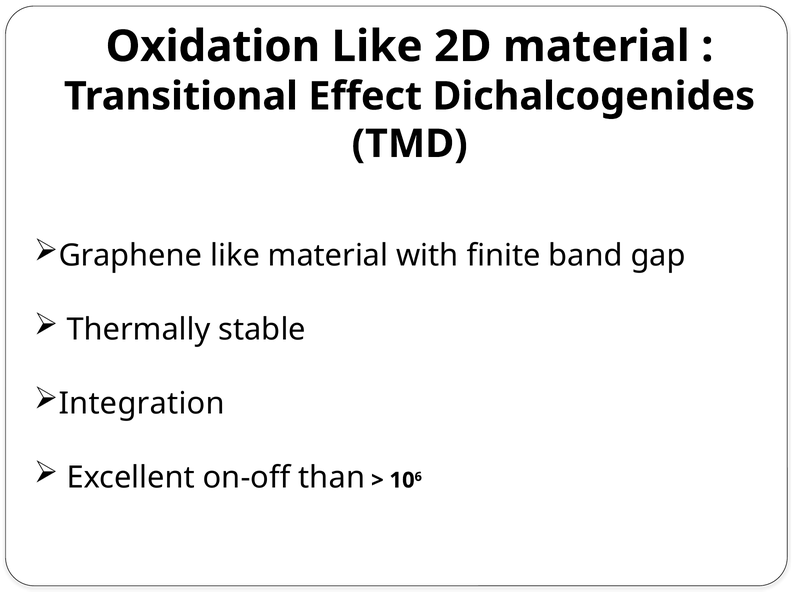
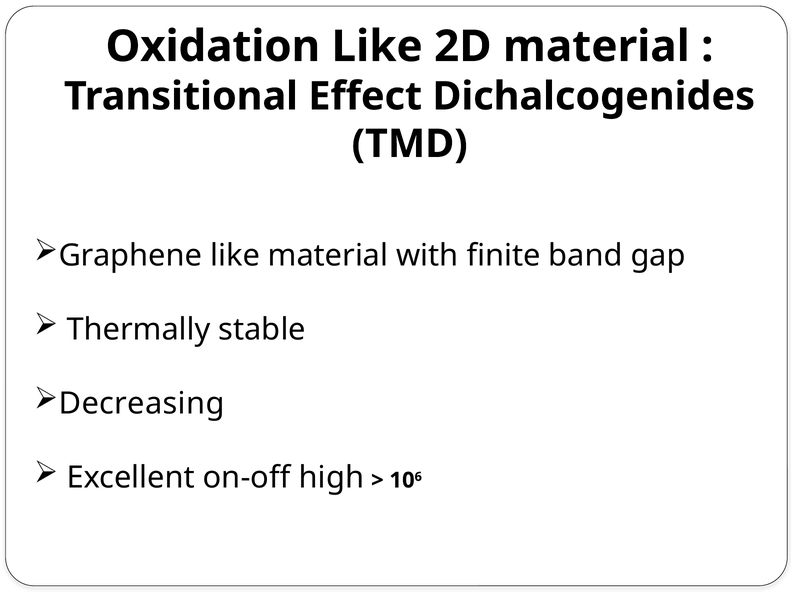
Integration: Integration -> Decreasing
than: than -> high
